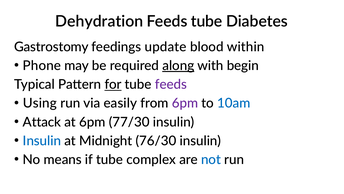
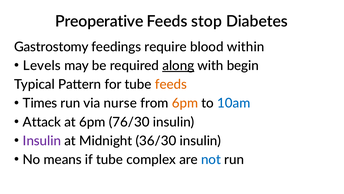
Dehydration: Dehydration -> Preoperative
Feeds tube: tube -> stop
update: update -> require
Phone: Phone -> Levels
for underline: present -> none
feeds at (171, 84) colour: purple -> orange
Using: Using -> Times
easily: easily -> nurse
6pm at (185, 103) colour: purple -> orange
77/30: 77/30 -> 76/30
Insulin at (42, 141) colour: blue -> purple
76/30: 76/30 -> 36/30
